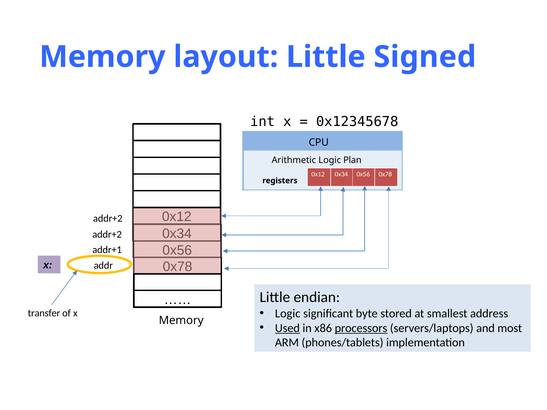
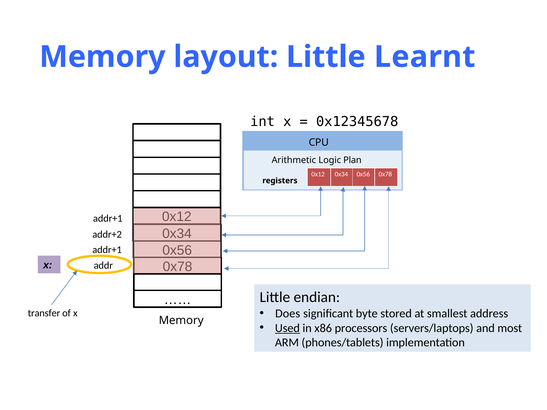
Signed: Signed -> Learnt
addr+2 at (108, 219): addr+2 -> addr+1
Logic at (288, 314): Logic -> Does
processors underline: present -> none
